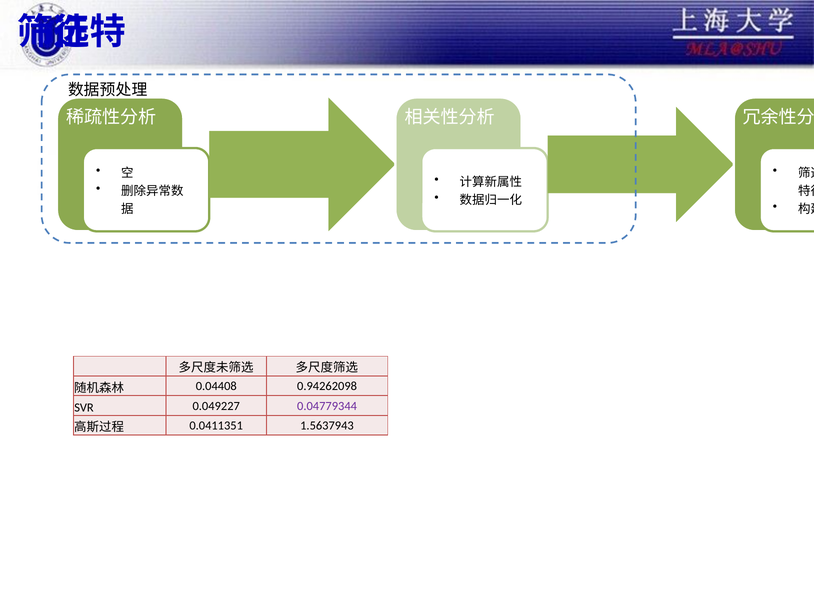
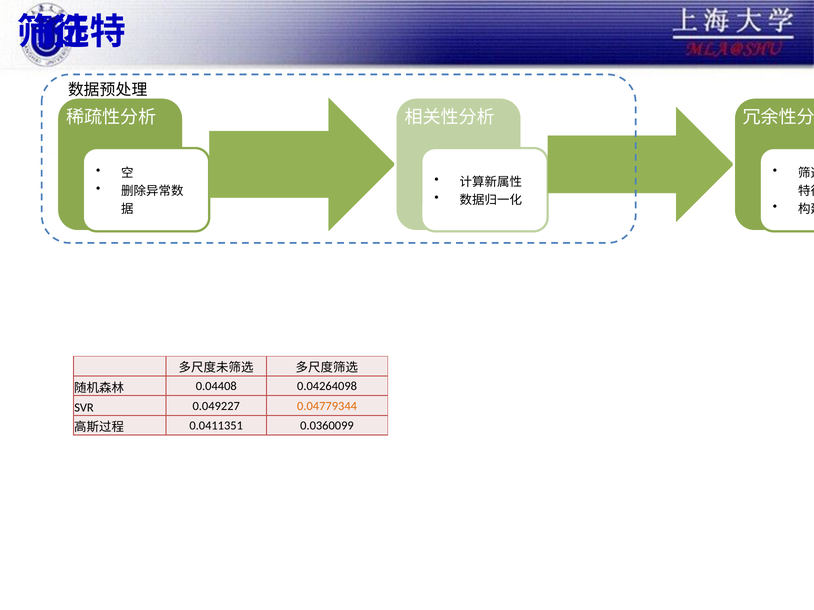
0.94262098: 0.94262098 -> 0.04264098
0.04779344 colour: purple -> orange
1.5637943: 1.5637943 -> 0.0360099
